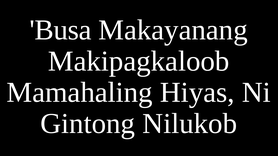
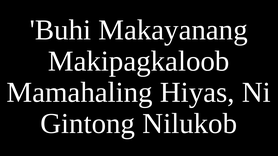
Busa: Busa -> Buhi
